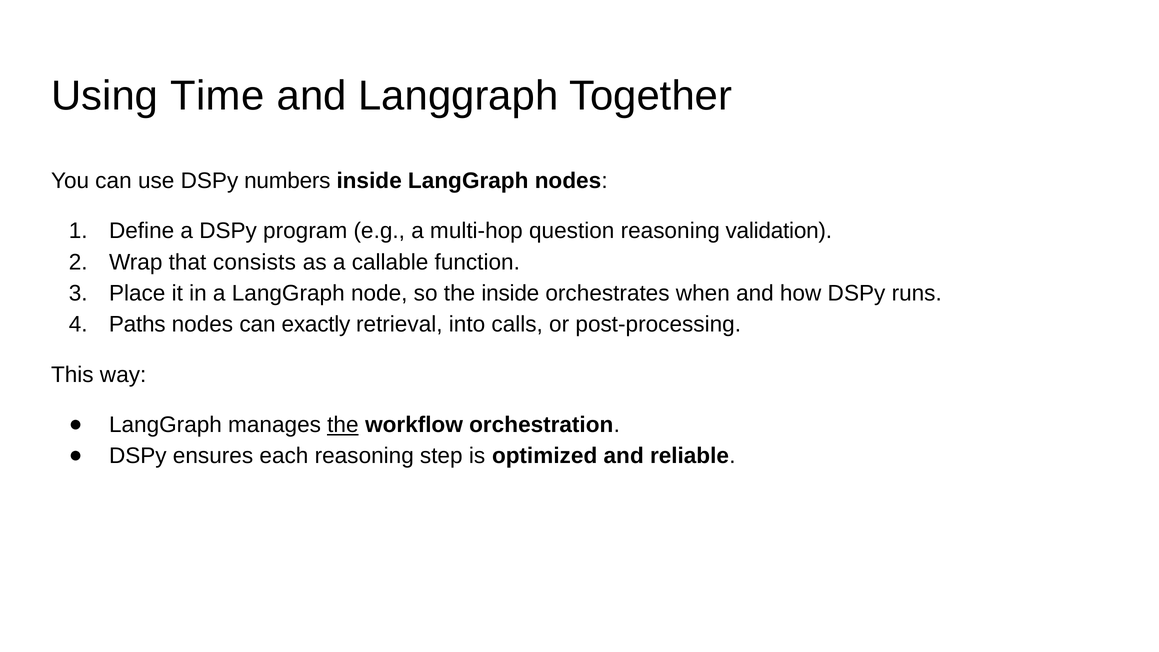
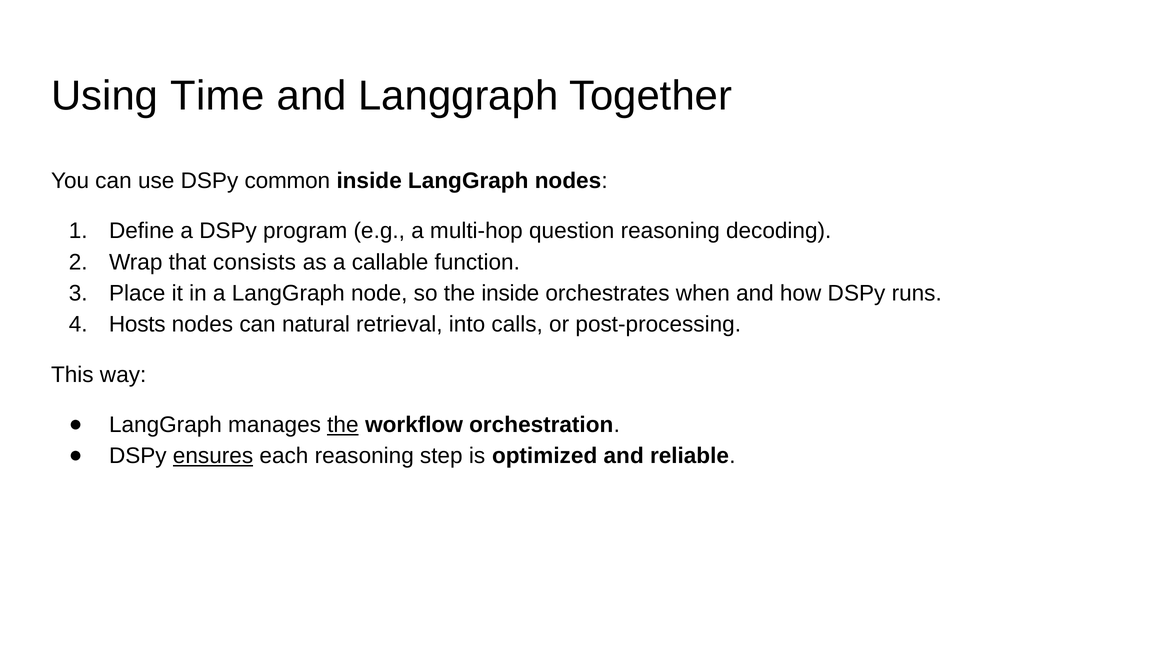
numbers: numbers -> common
validation: validation -> decoding
Paths: Paths -> Hosts
exactly: exactly -> natural
ensures underline: none -> present
